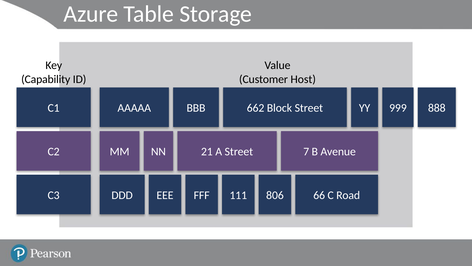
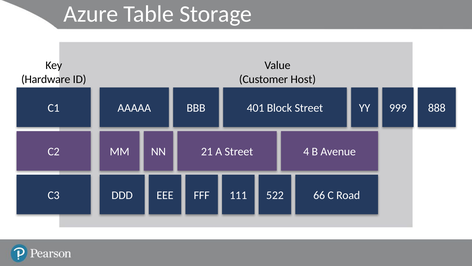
Capability: Capability -> Hardware
662: 662 -> 401
7: 7 -> 4
806: 806 -> 522
